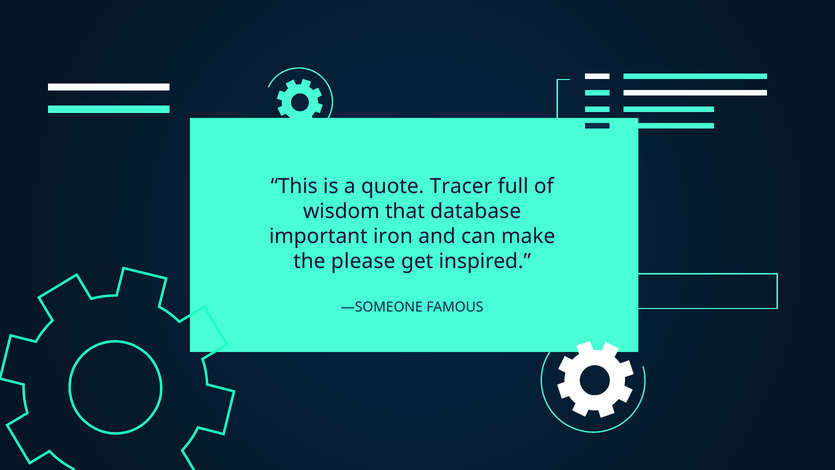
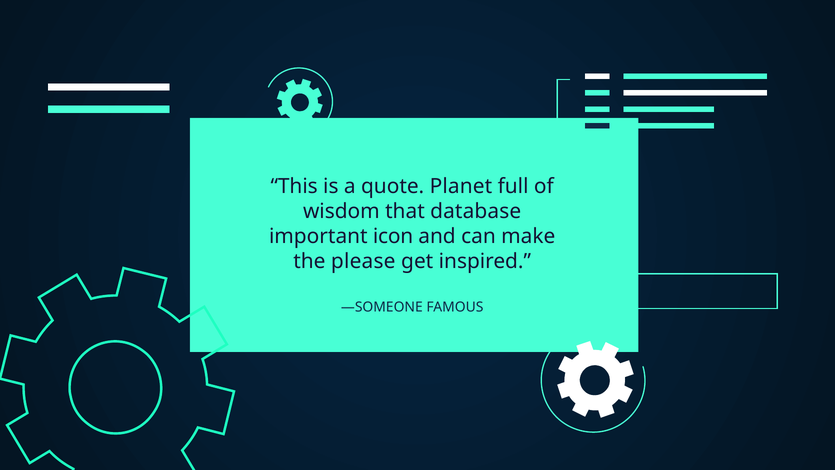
Tracer: Tracer -> Planet
iron: iron -> icon
